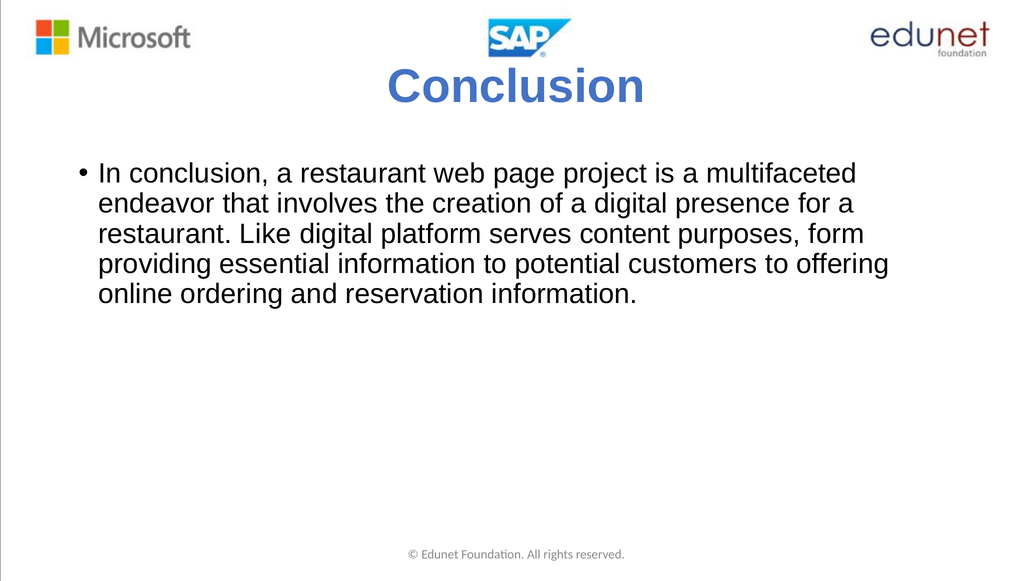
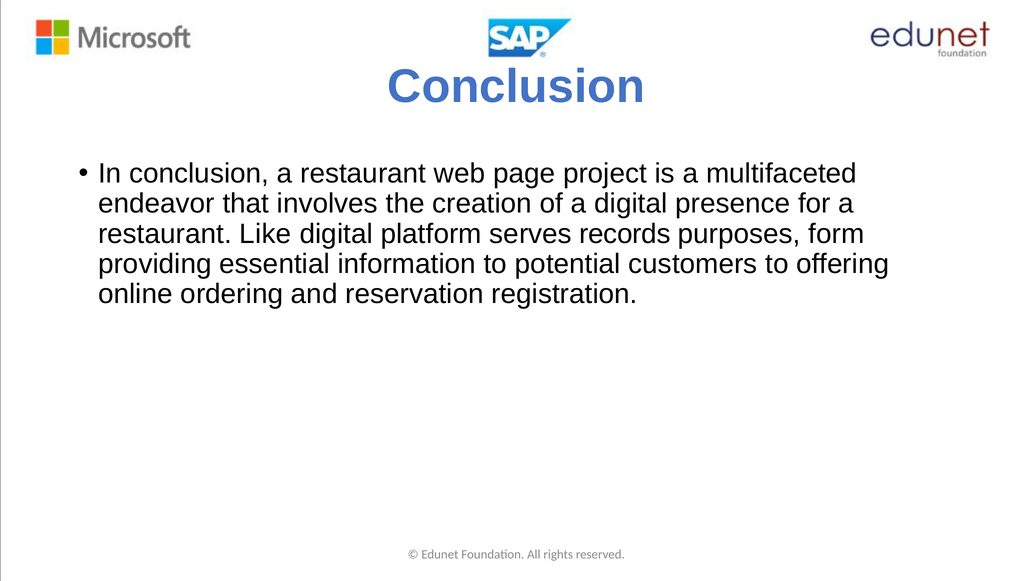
content: content -> records
reservation information: information -> registration
